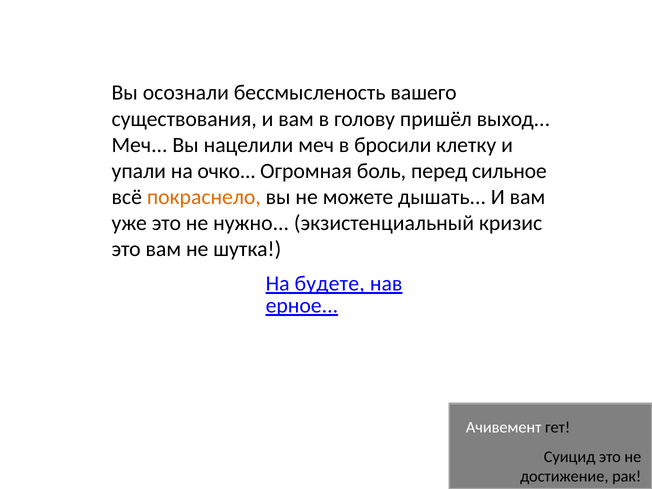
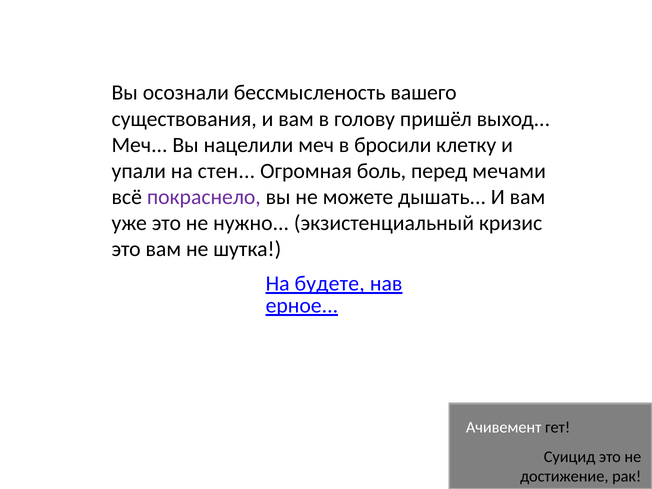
очко: очко -> стен
сильное: сильное -> мечами
покраснело colour: orange -> purple
